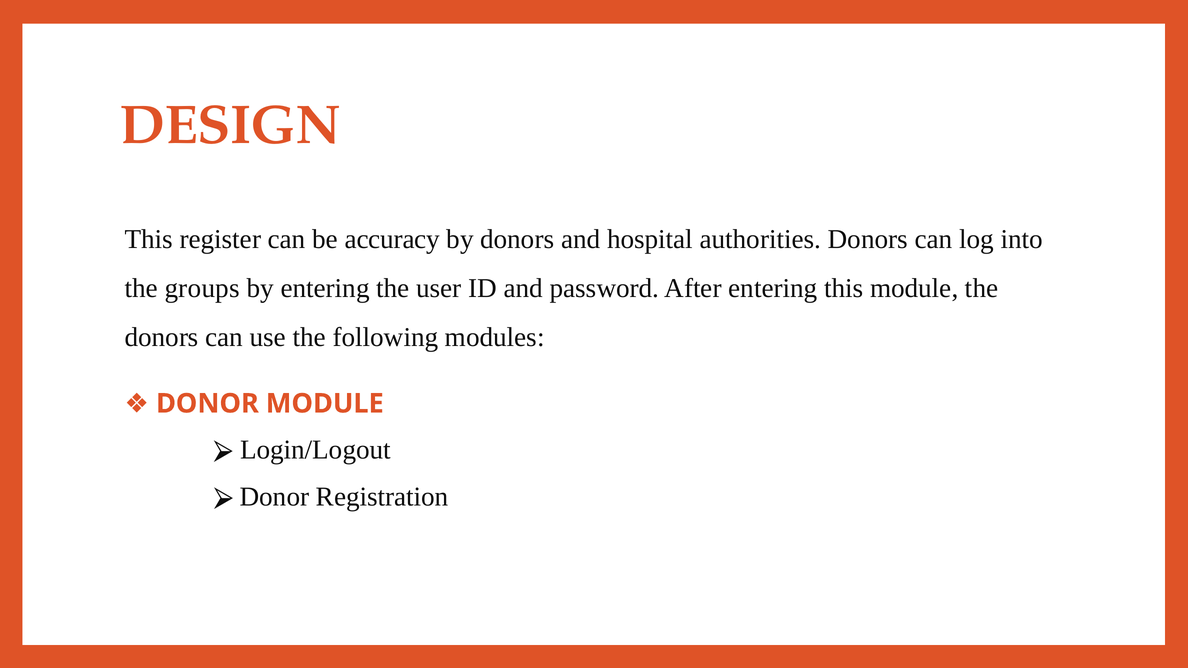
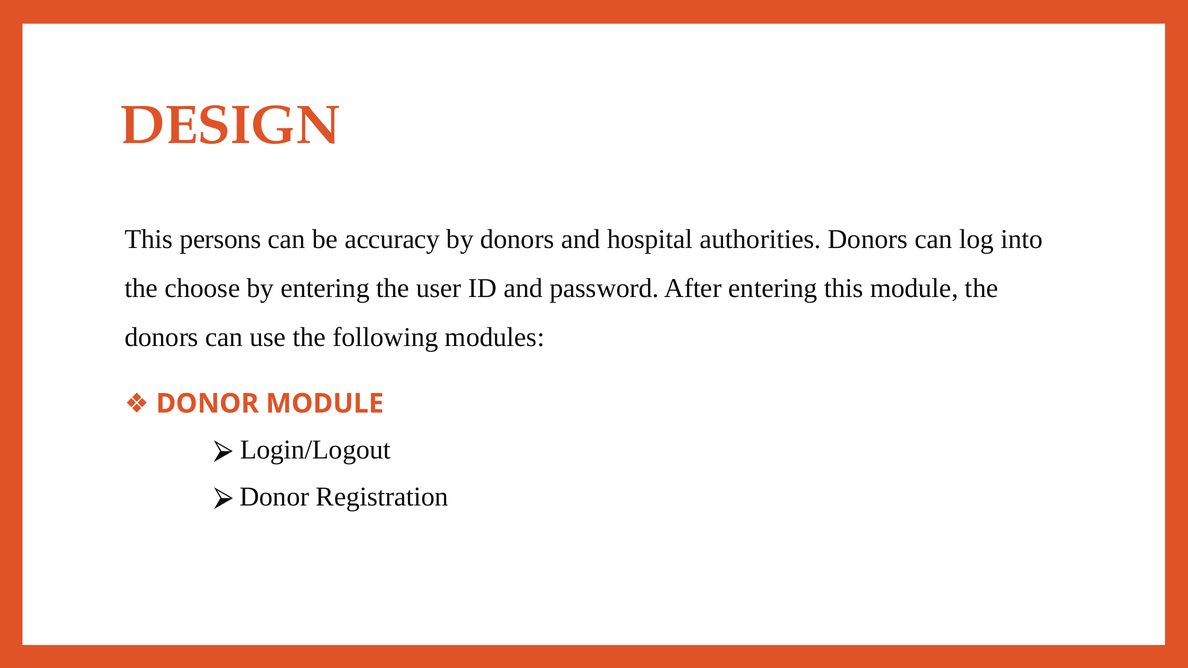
register: register -> persons
groups: groups -> choose
